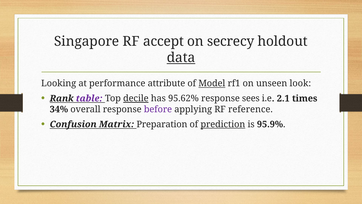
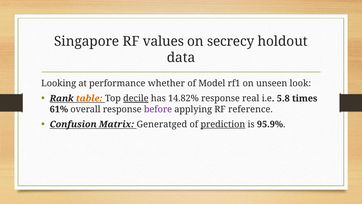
accept: accept -> values
data underline: present -> none
attribute: attribute -> whether
Model underline: present -> none
table colour: purple -> orange
95.62%: 95.62% -> 14.82%
sees: sees -> real
2.1: 2.1 -> 5.8
34%: 34% -> 61%
Preparation: Preparation -> Generatged
